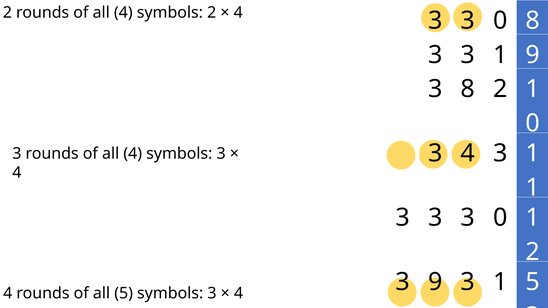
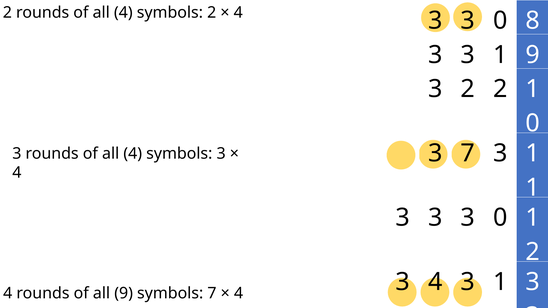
8 at (468, 89): 8 -> 2
3 4: 4 -> 7
3 9: 9 -> 4
5 at (533, 282): 5 -> 3
all 5: 5 -> 9
3 at (212, 293): 3 -> 7
